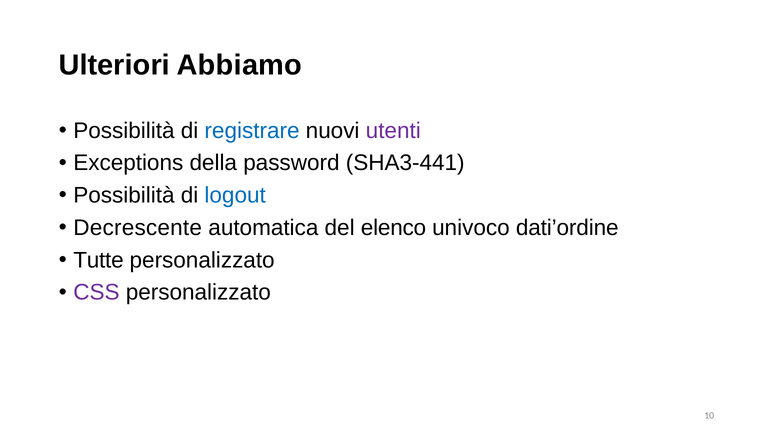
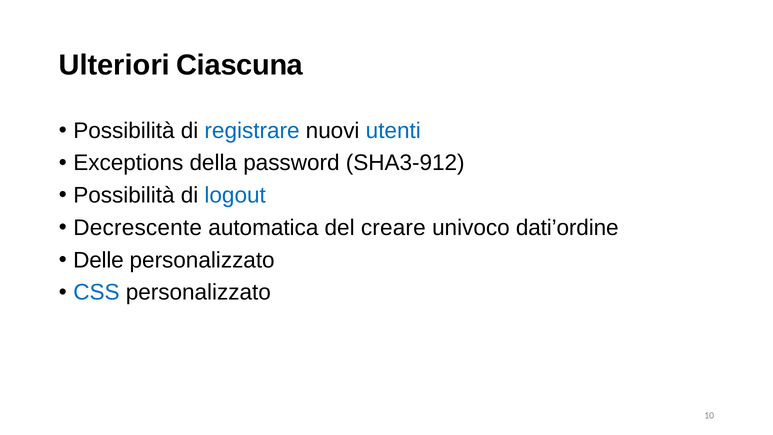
Abbiamo: Abbiamo -> Ciascuna
utenti colour: purple -> blue
SHA3-441: SHA3-441 -> SHA3-912
elenco: elenco -> creare
Tutte: Tutte -> Delle
CSS colour: purple -> blue
